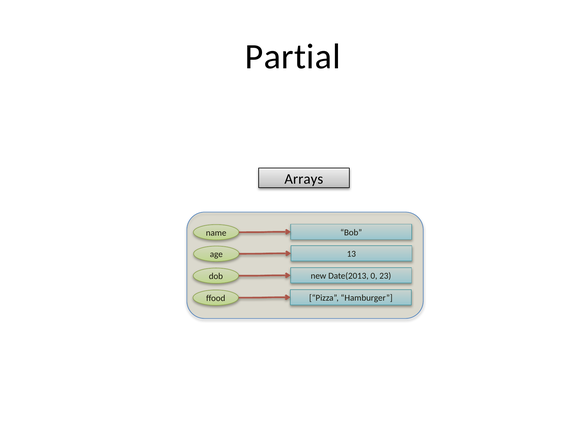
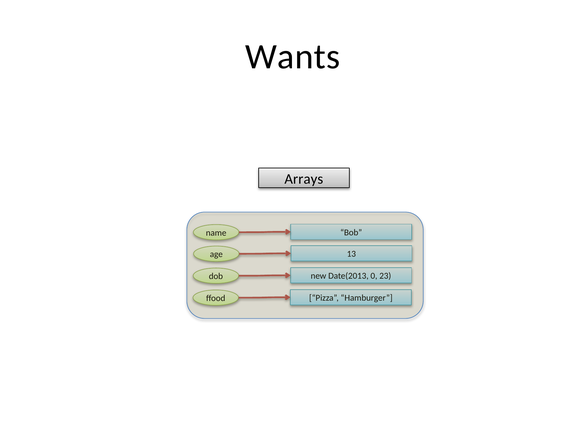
Partial: Partial -> Wants
